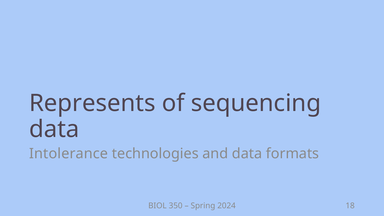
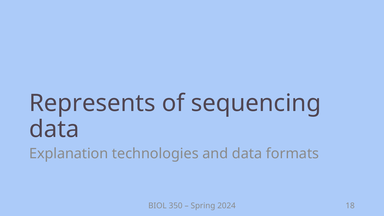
Intolerance: Intolerance -> Explanation
